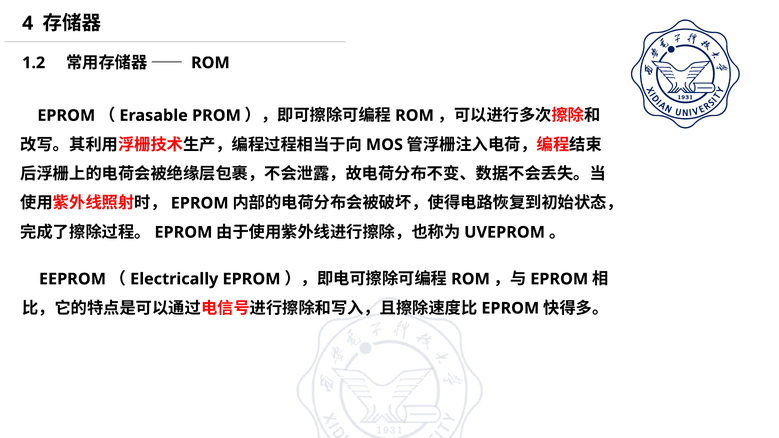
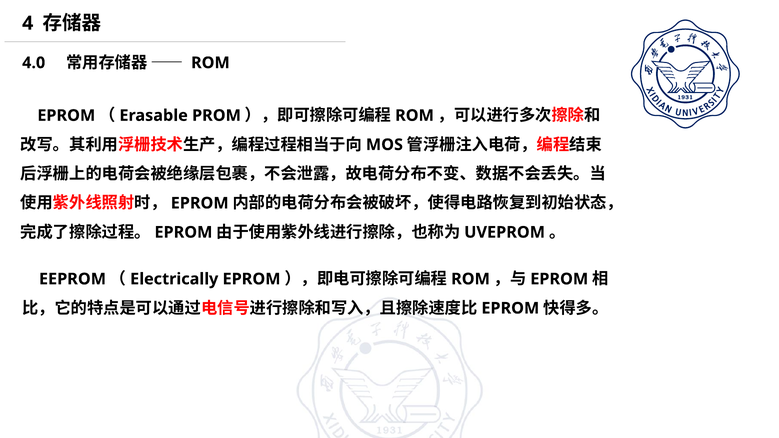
1.2: 1.2 -> 4.0
